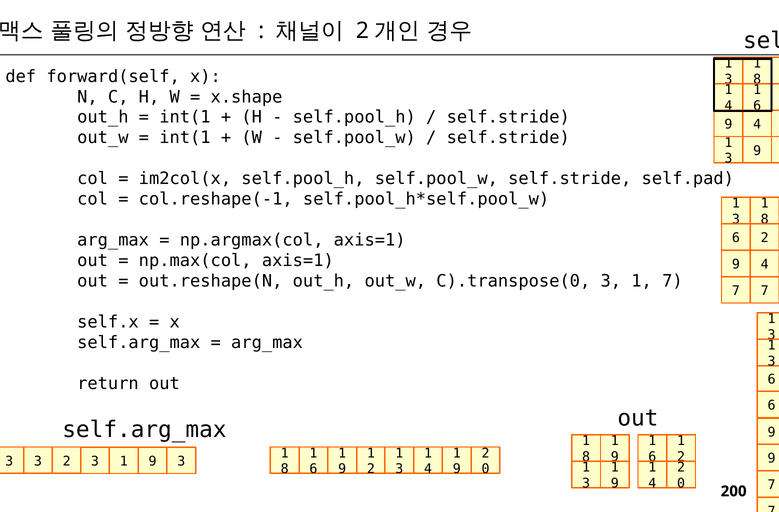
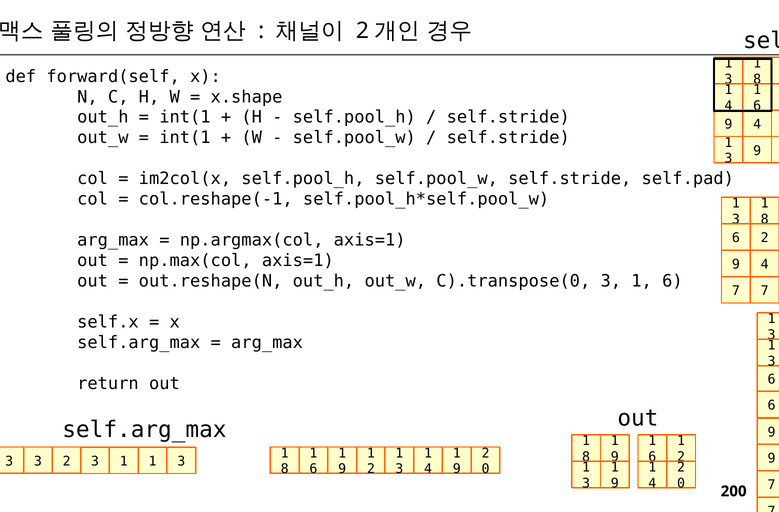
3 1 7: 7 -> 6
9 at (153, 461): 9 -> 1
